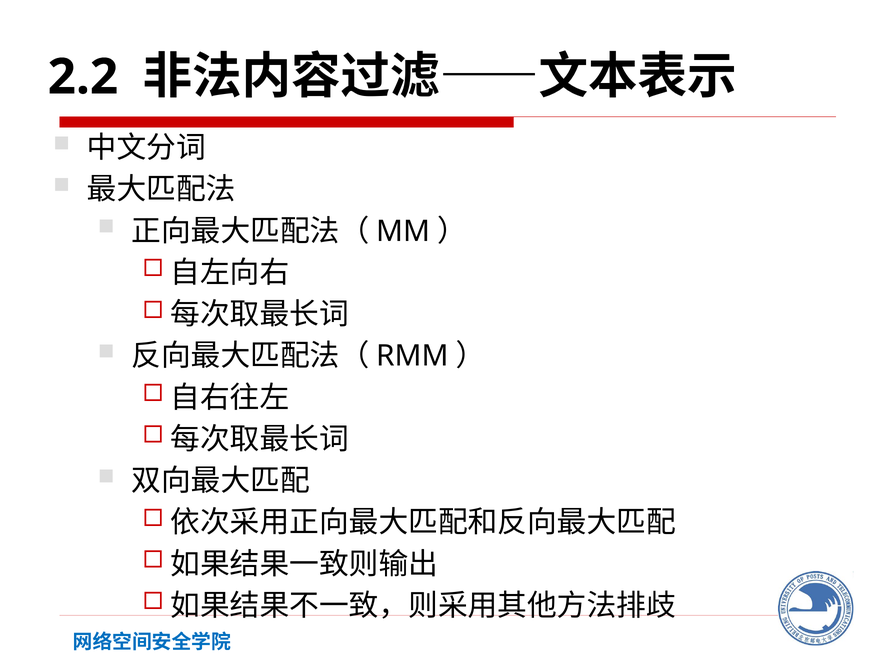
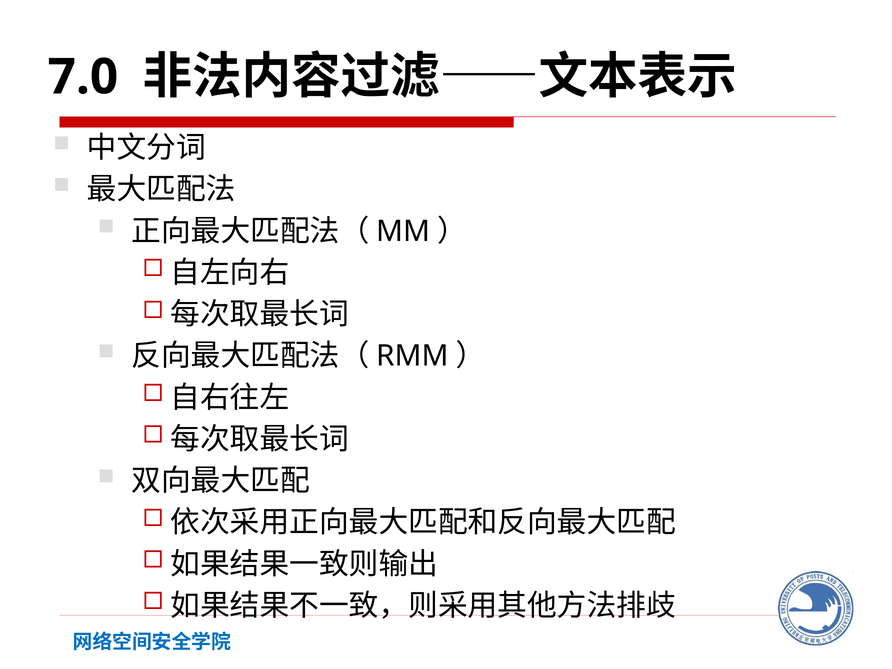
2.2: 2.2 -> 7.0
